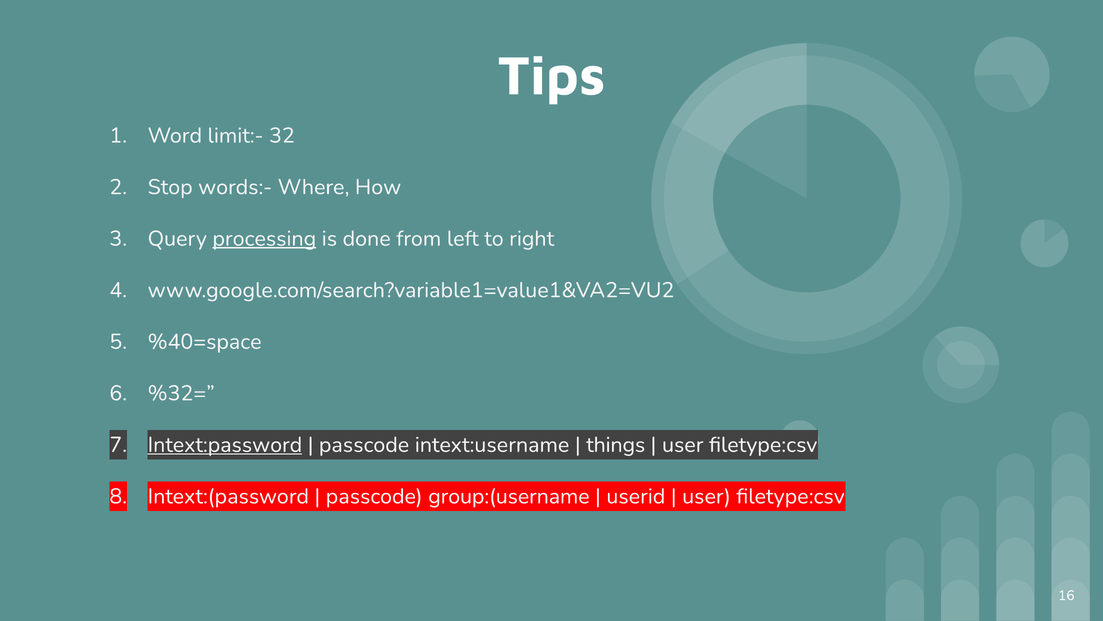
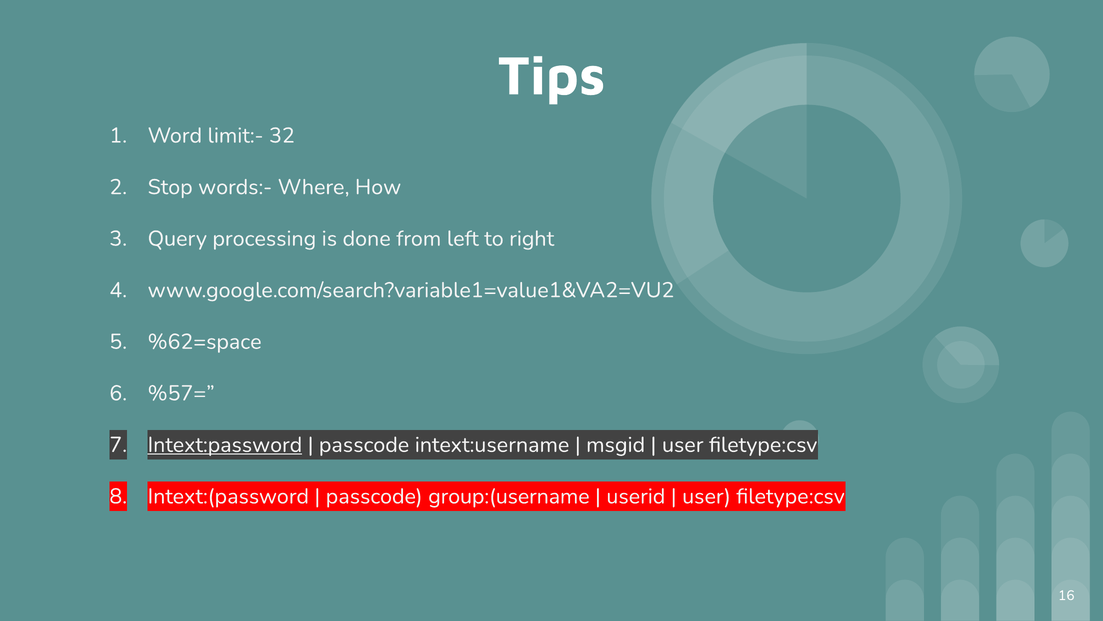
processing underline: present -> none
%40=space: %40=space -> %62=space
%32=: %32= -> %57=
things: things -> msgid
